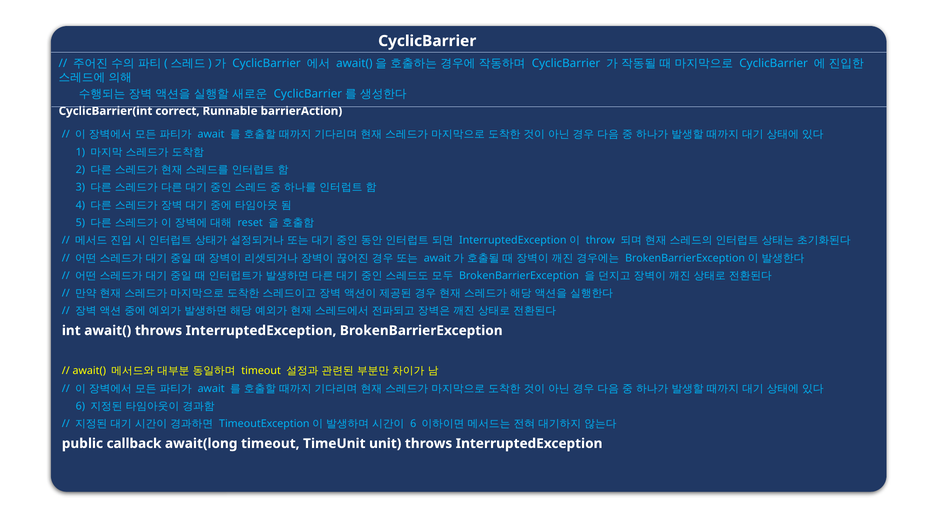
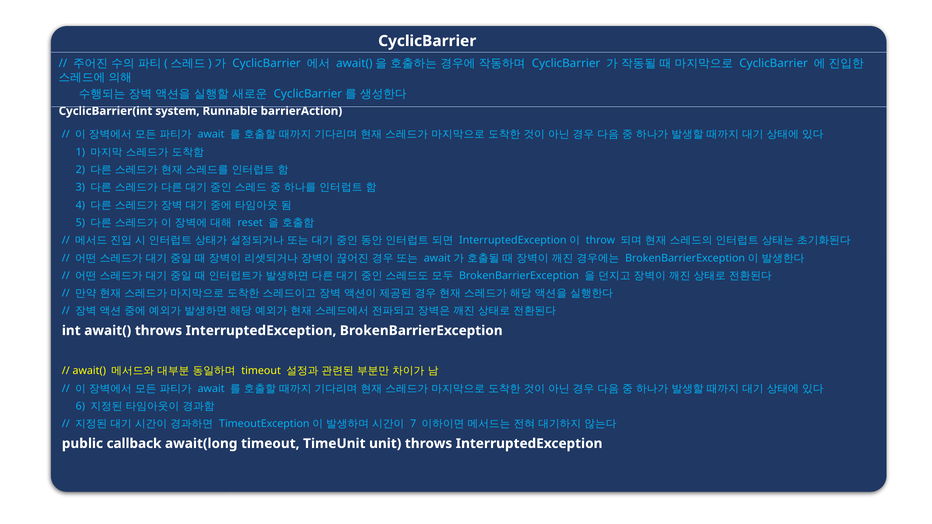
correct: correct -> system
6 at (413, 424): 6 -> 7
